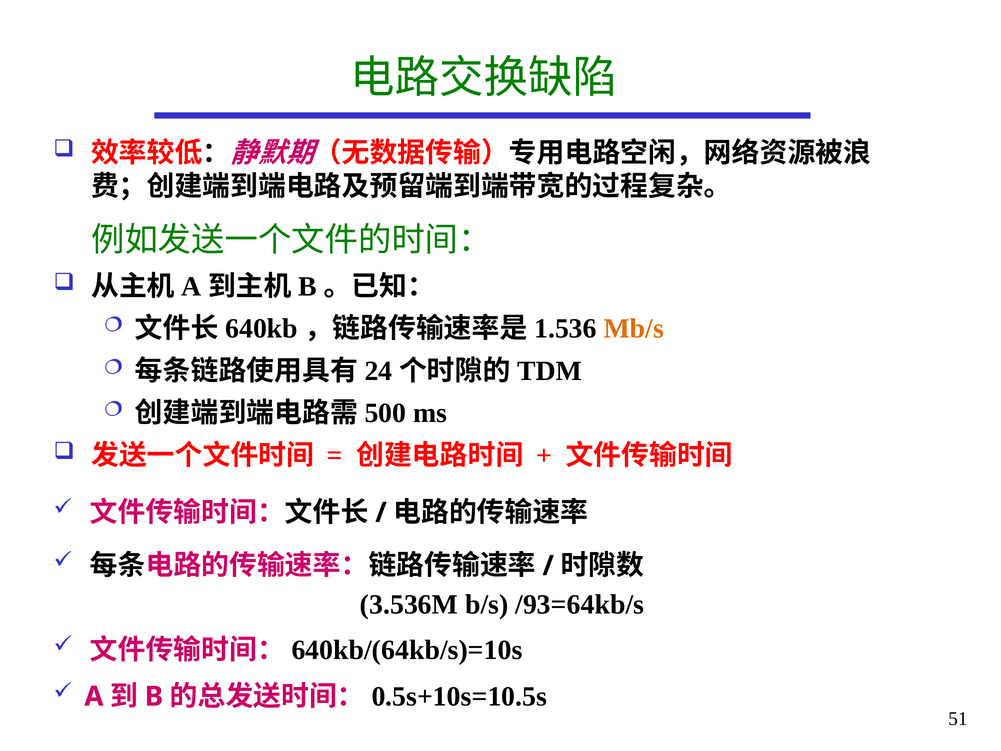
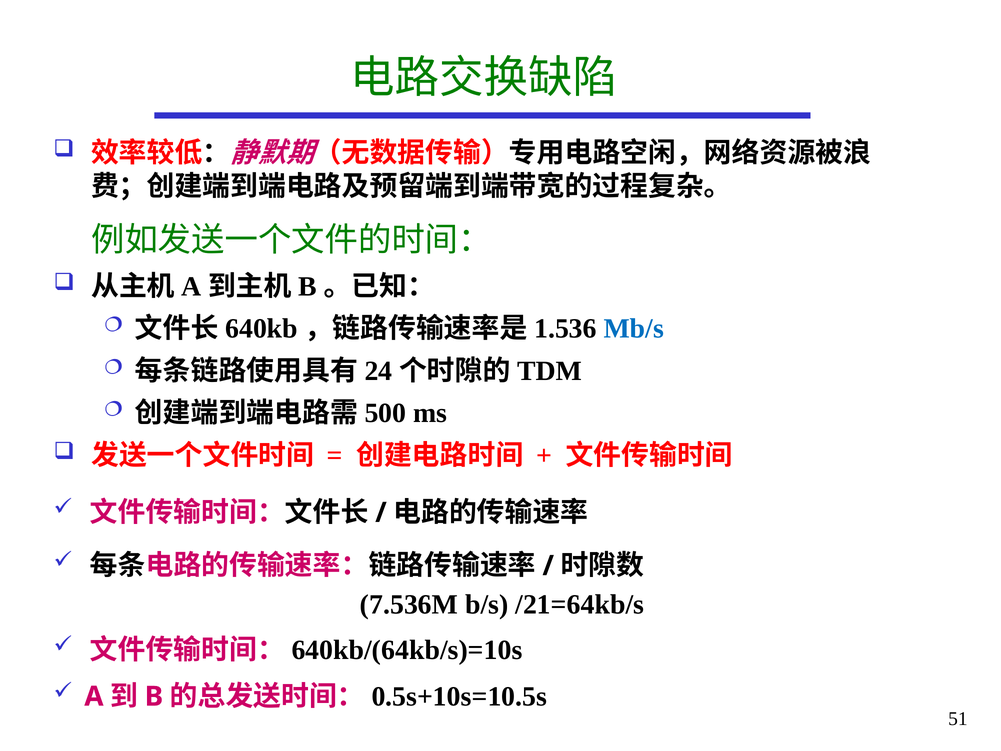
Mb/s colour: orange -> blue
3.536M: 3.536M -> 7.536M
/93=64kb/s: /93=64kb/s -> /21=64kb/s
